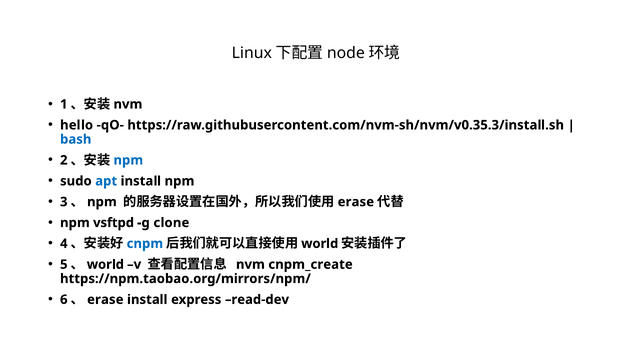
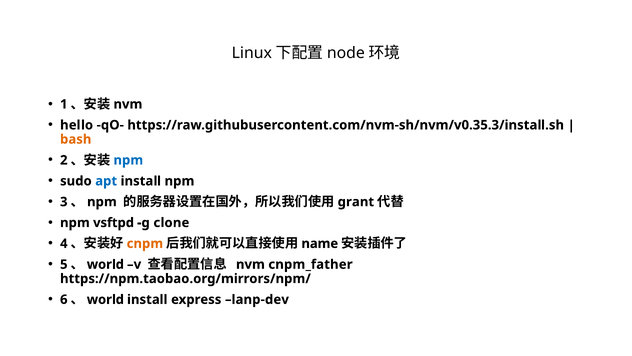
bash colour: blue -> orange
erase at (356, 202): erase -> grant
cnpm colour: blue -> orange
world at (320, 243): world -> name
cnpm_create: cnpm_create -> cnpm_father
erase at (105, 299): erase -> world
read-dev: read-dev -> lanp-dev
